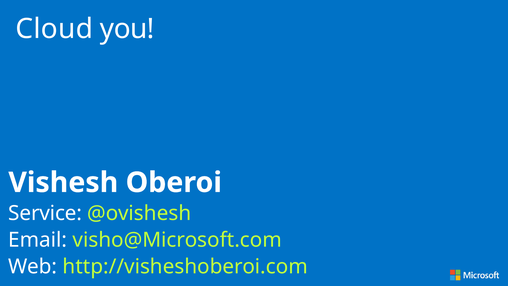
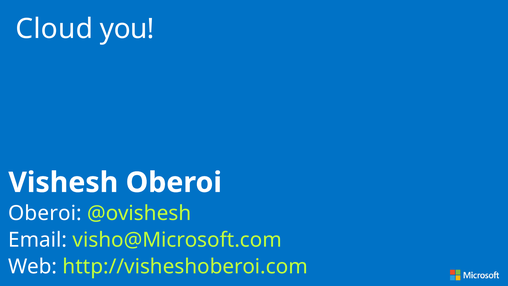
Service at (45, 213): Service -> Oberoi
